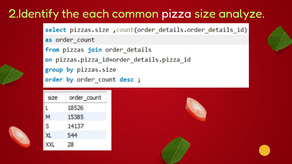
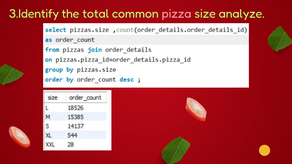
2.Identify: 2.Identify -> 3.Identify
each: each -> total
pizza colour: white -> pink
